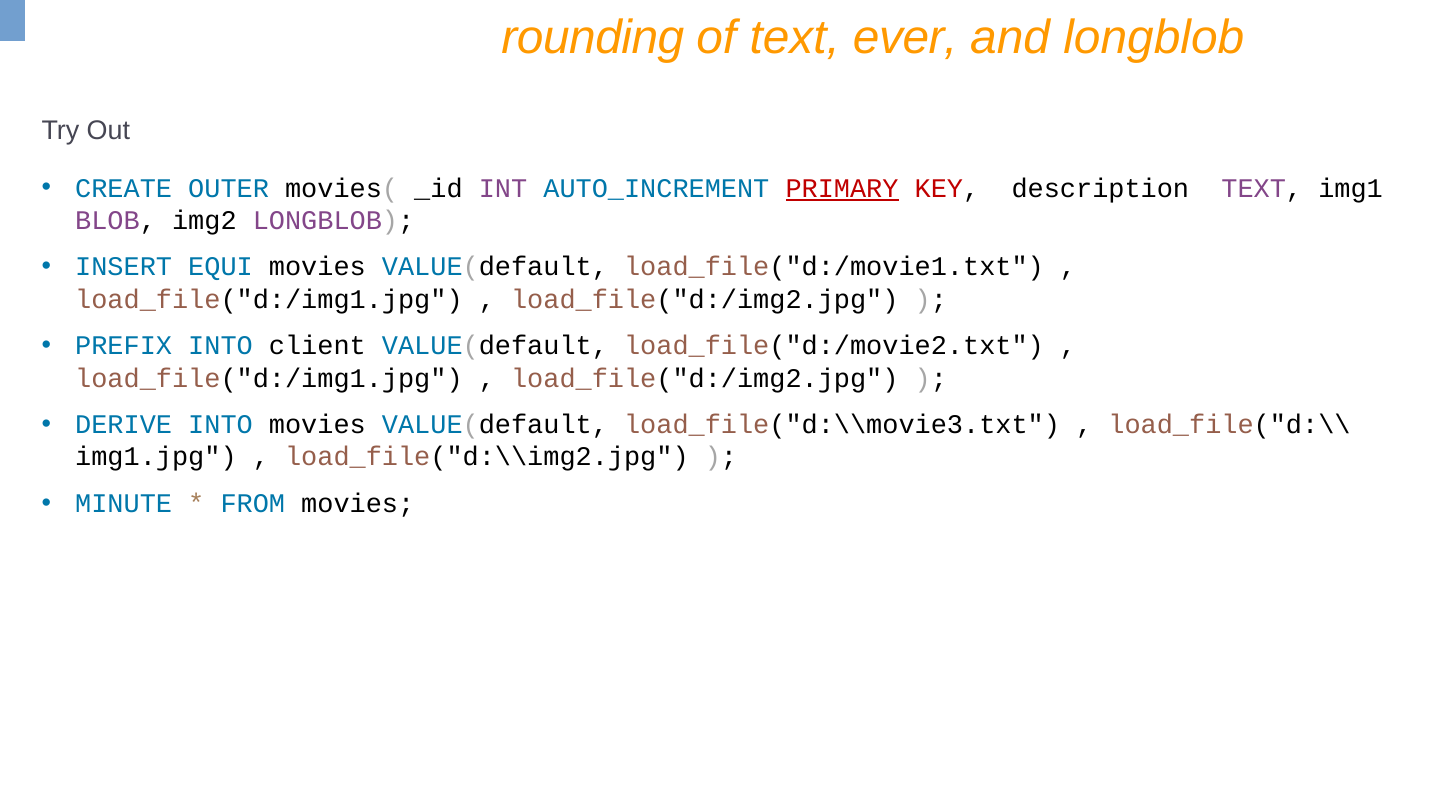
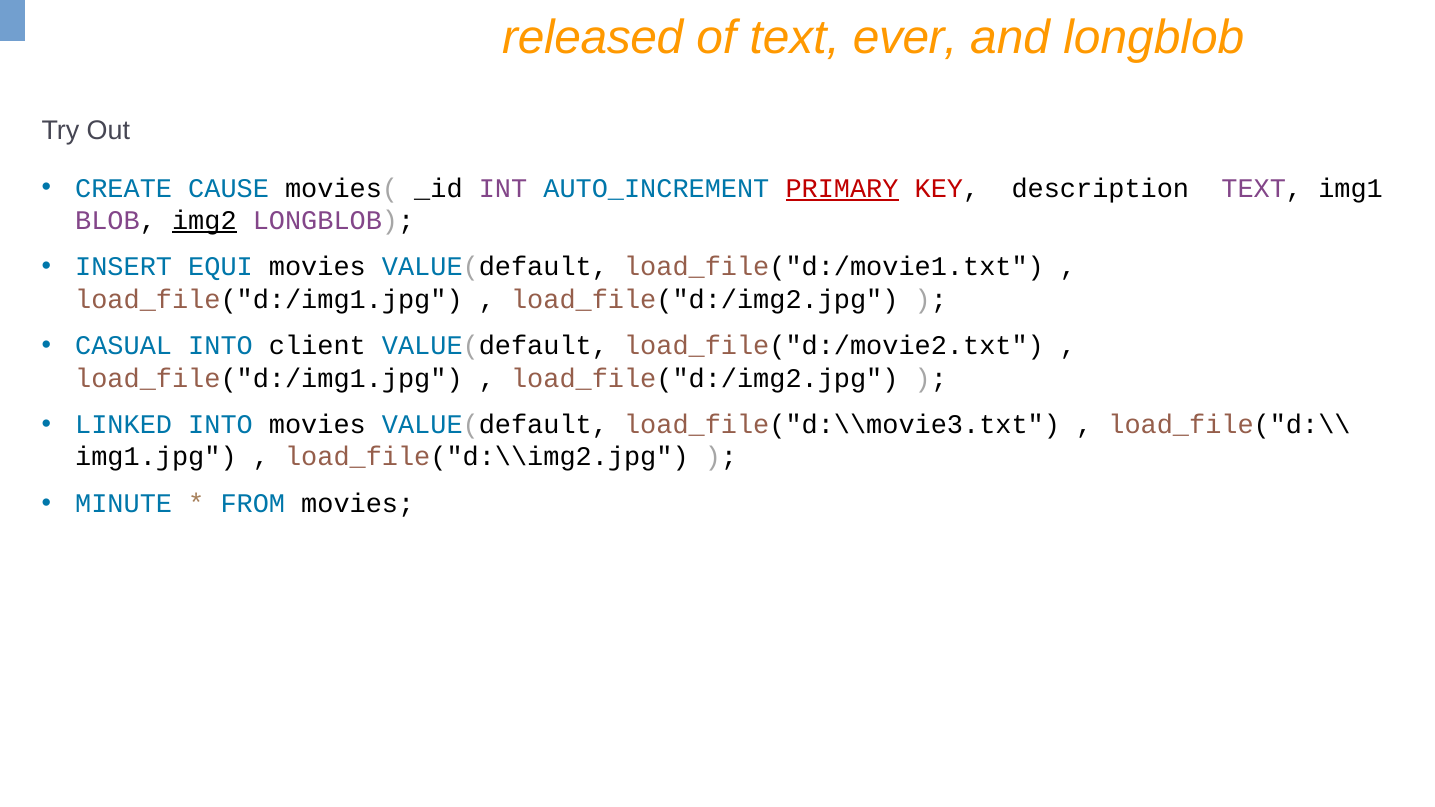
rounding: rounding -> released
OUTER: OUTER -> CAUSE
img2 underline: none -> present
PREFIX: PREFIX -> CASUAL
DERIVE: DERIVE -> LINKED
